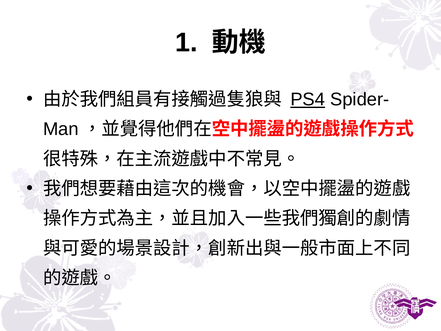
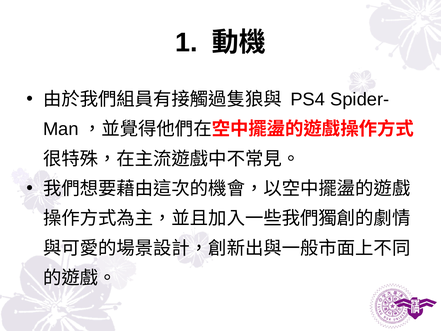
PS4 underline: present -> none
